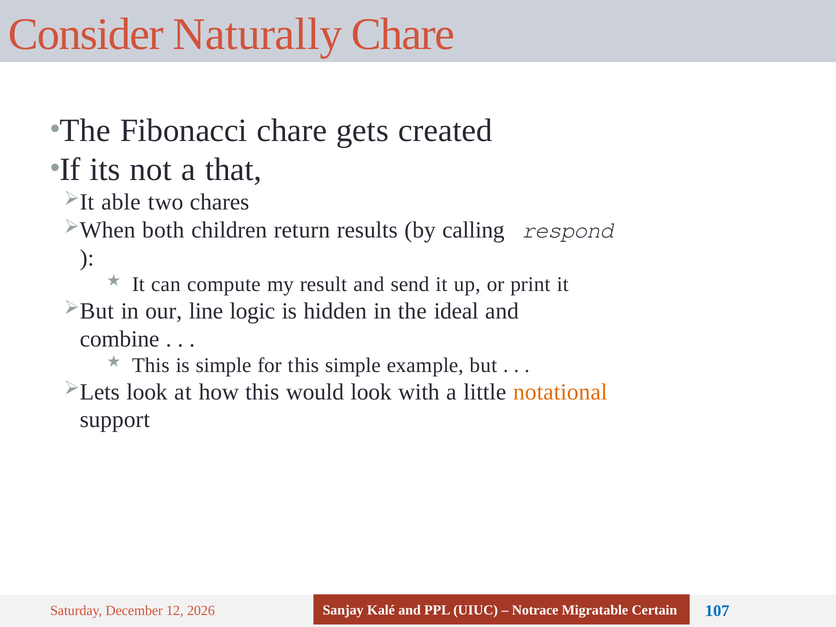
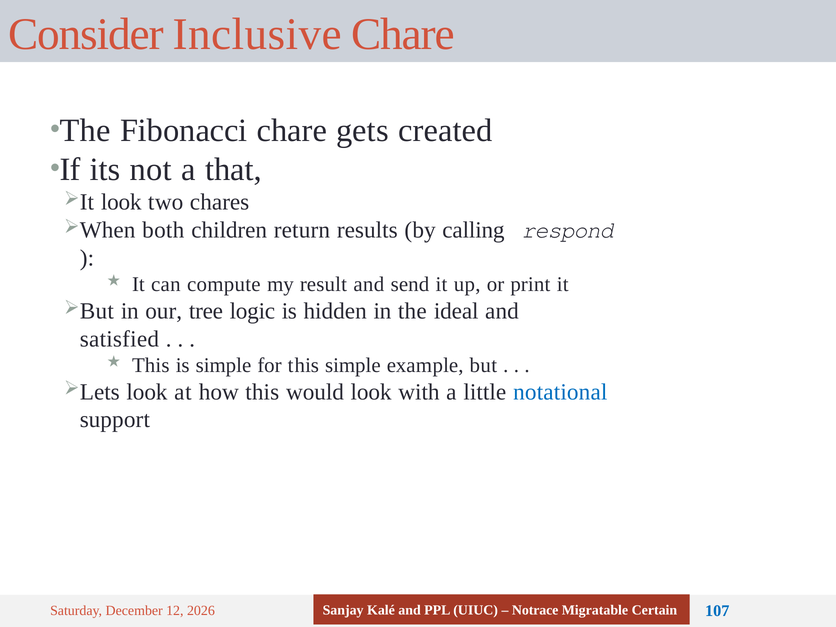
Naturally: Naturally -> Inclusive
able at (121, 202): able -> look
line: line -> tree
combine: combine -> satisfied
notational colour: orange -> blue
